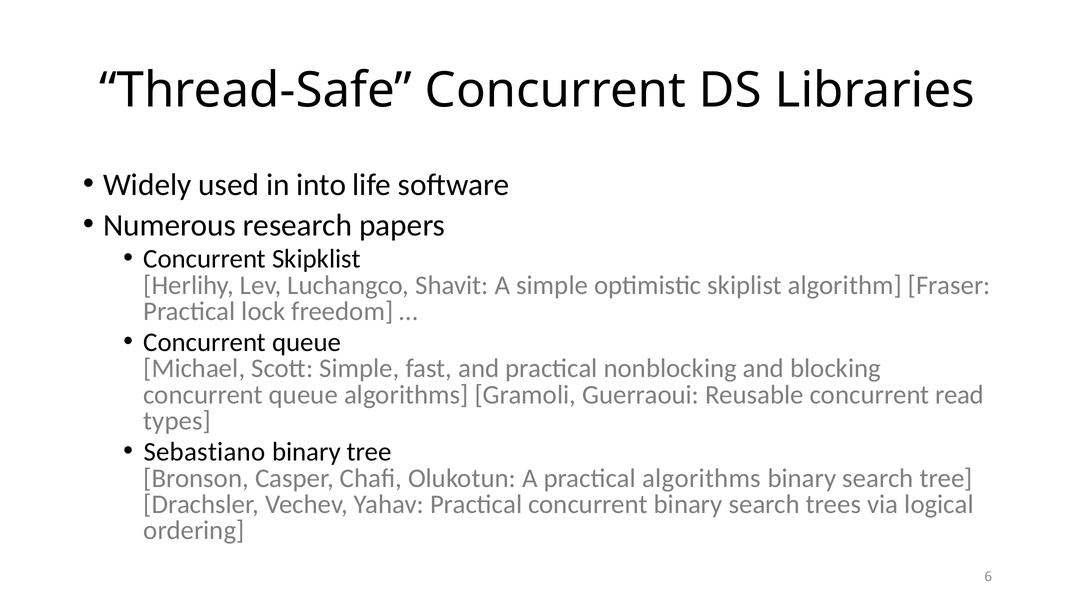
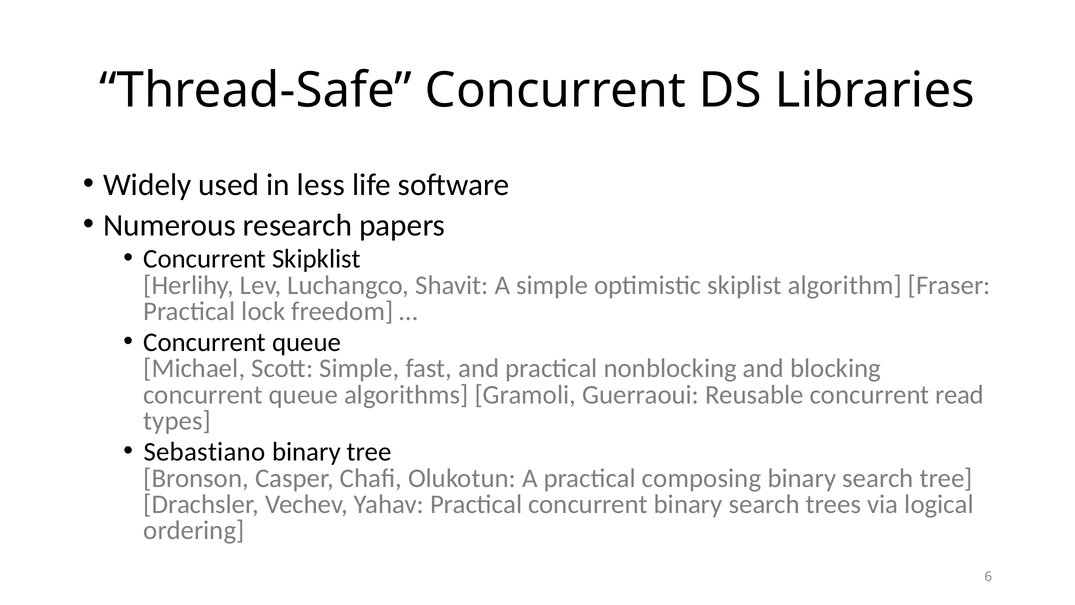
into: into -> less
practical algorithms: algorithms -> composing
